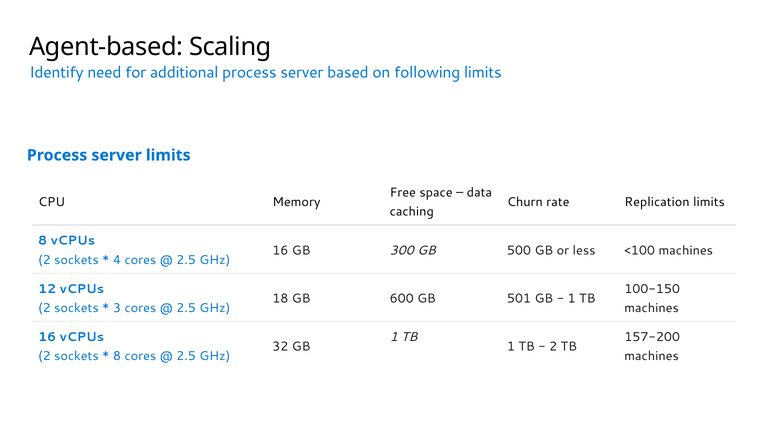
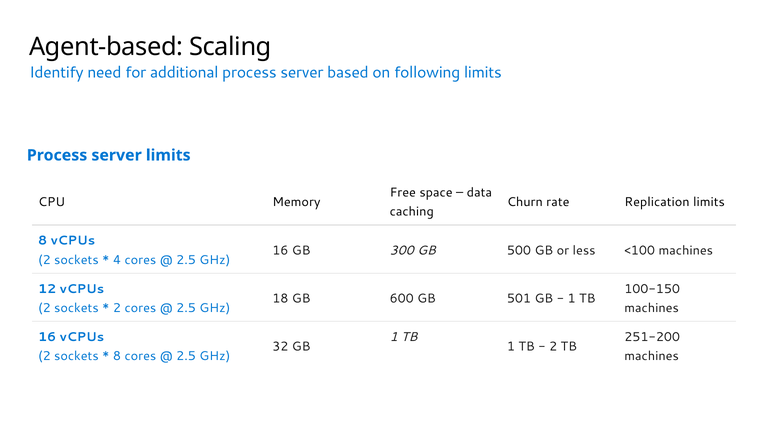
3 at (117, 308): 3 -> 2
157-200: 157-200 -> 251-200
